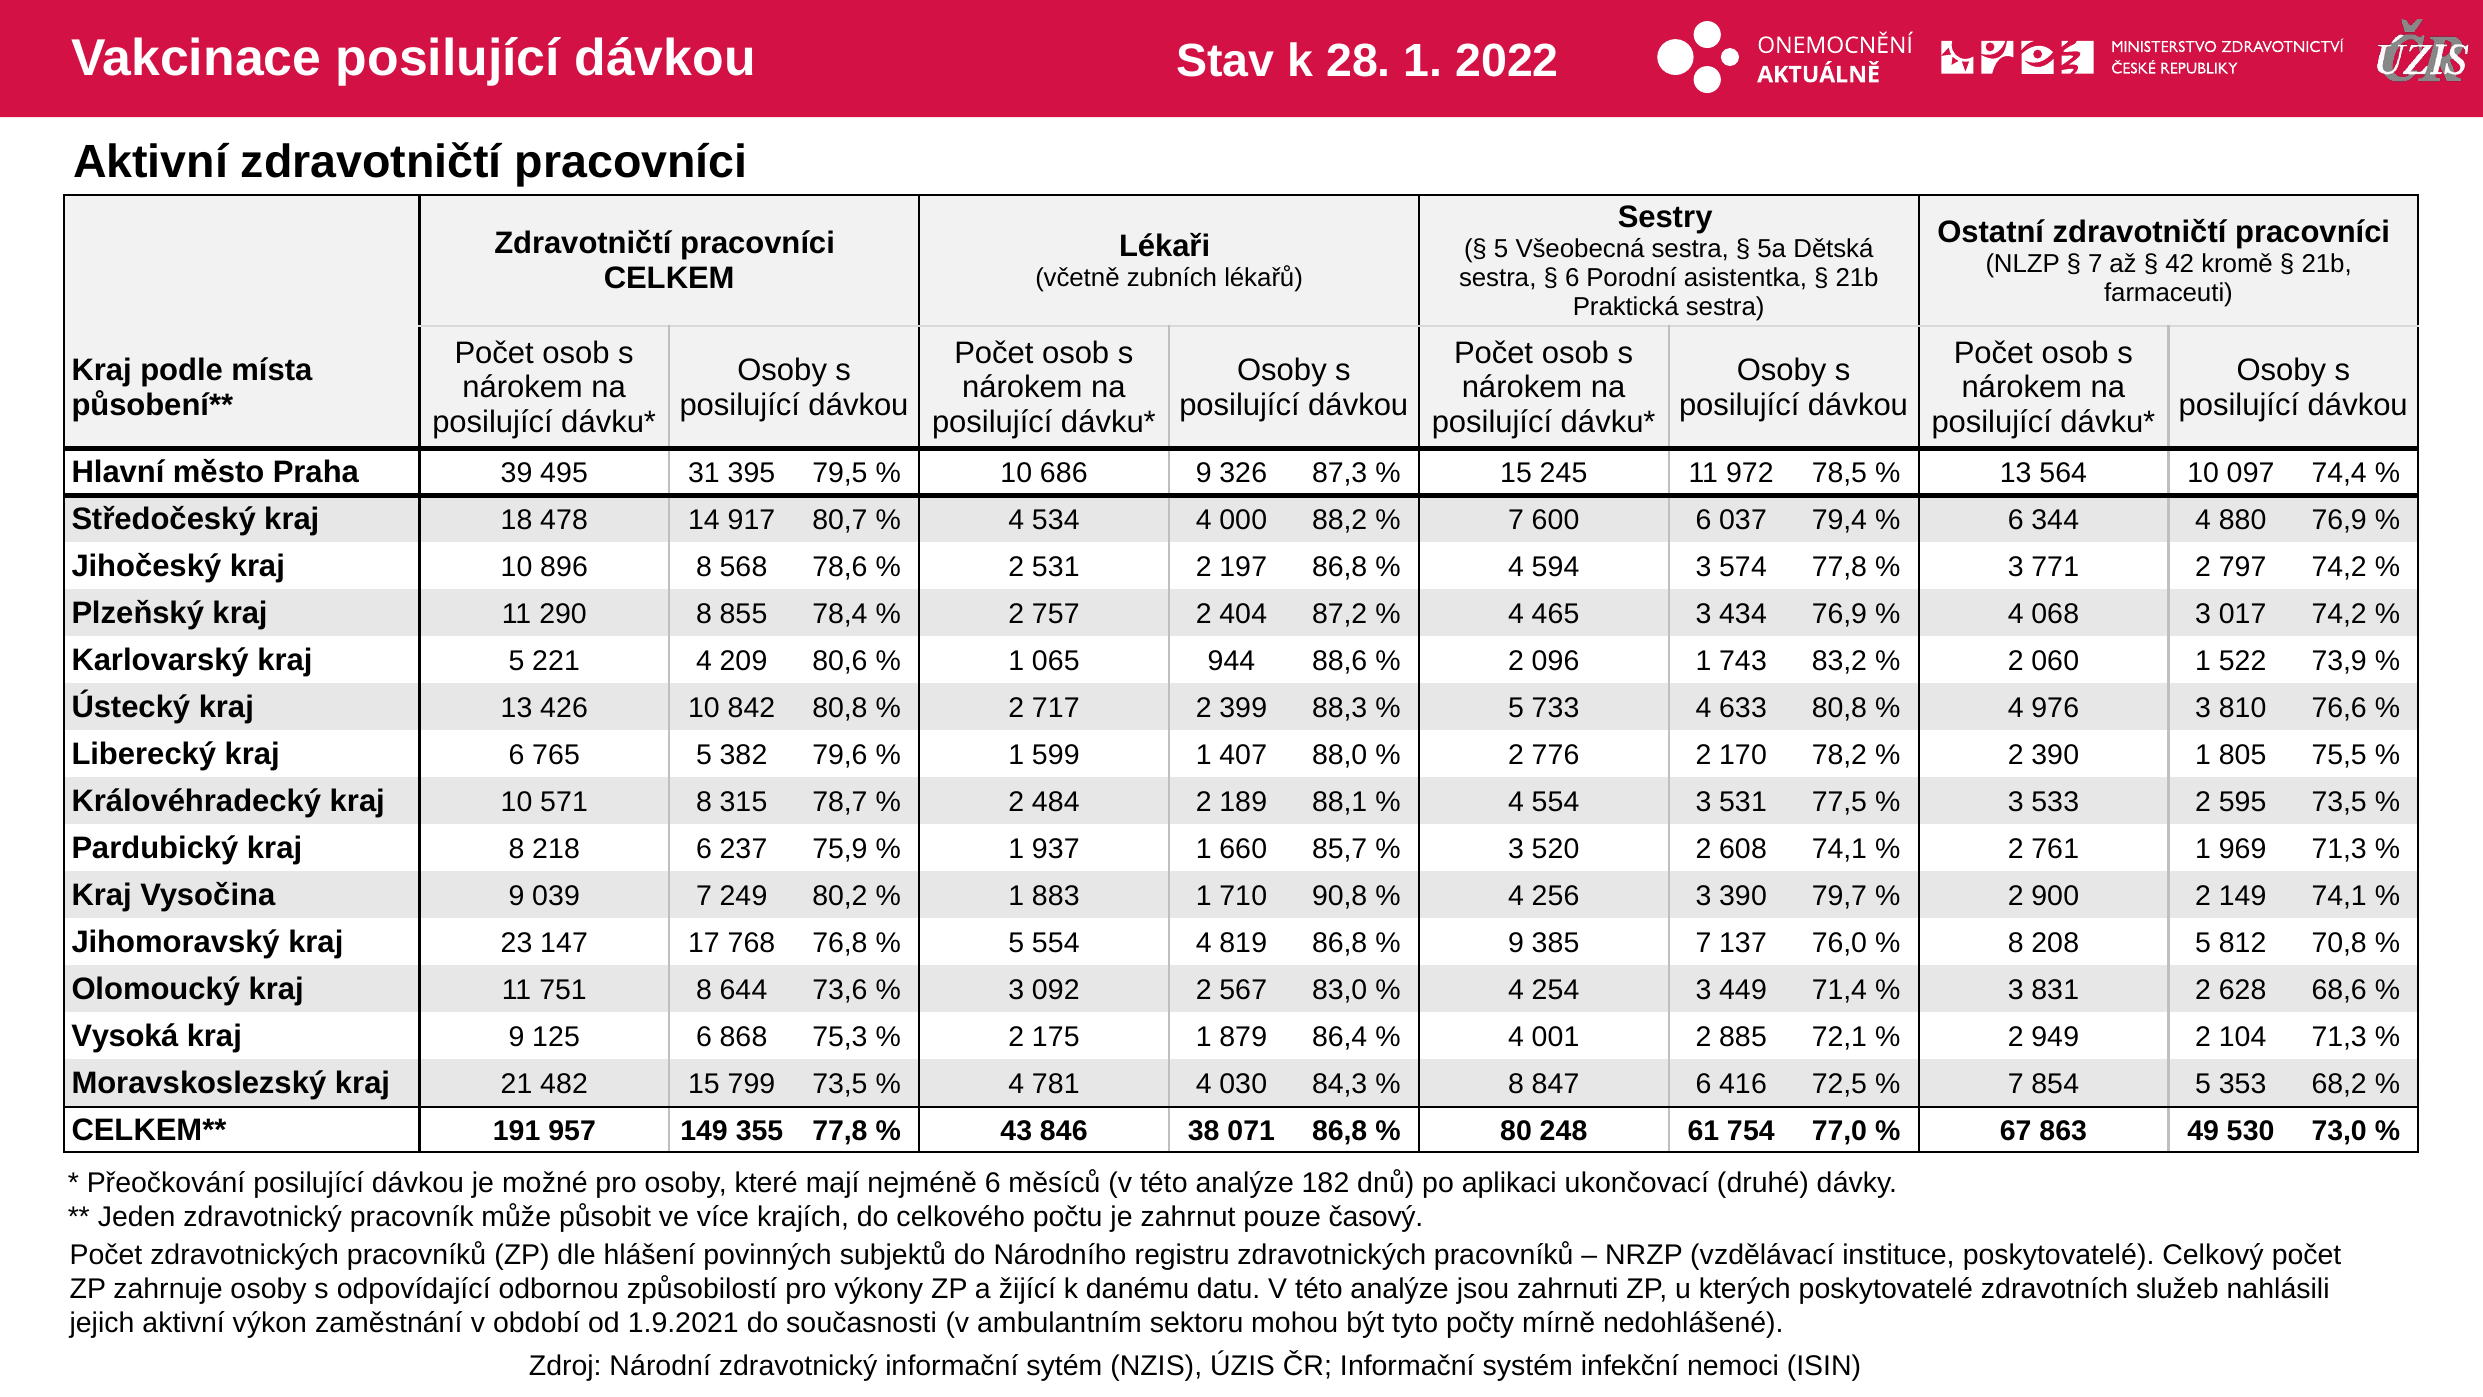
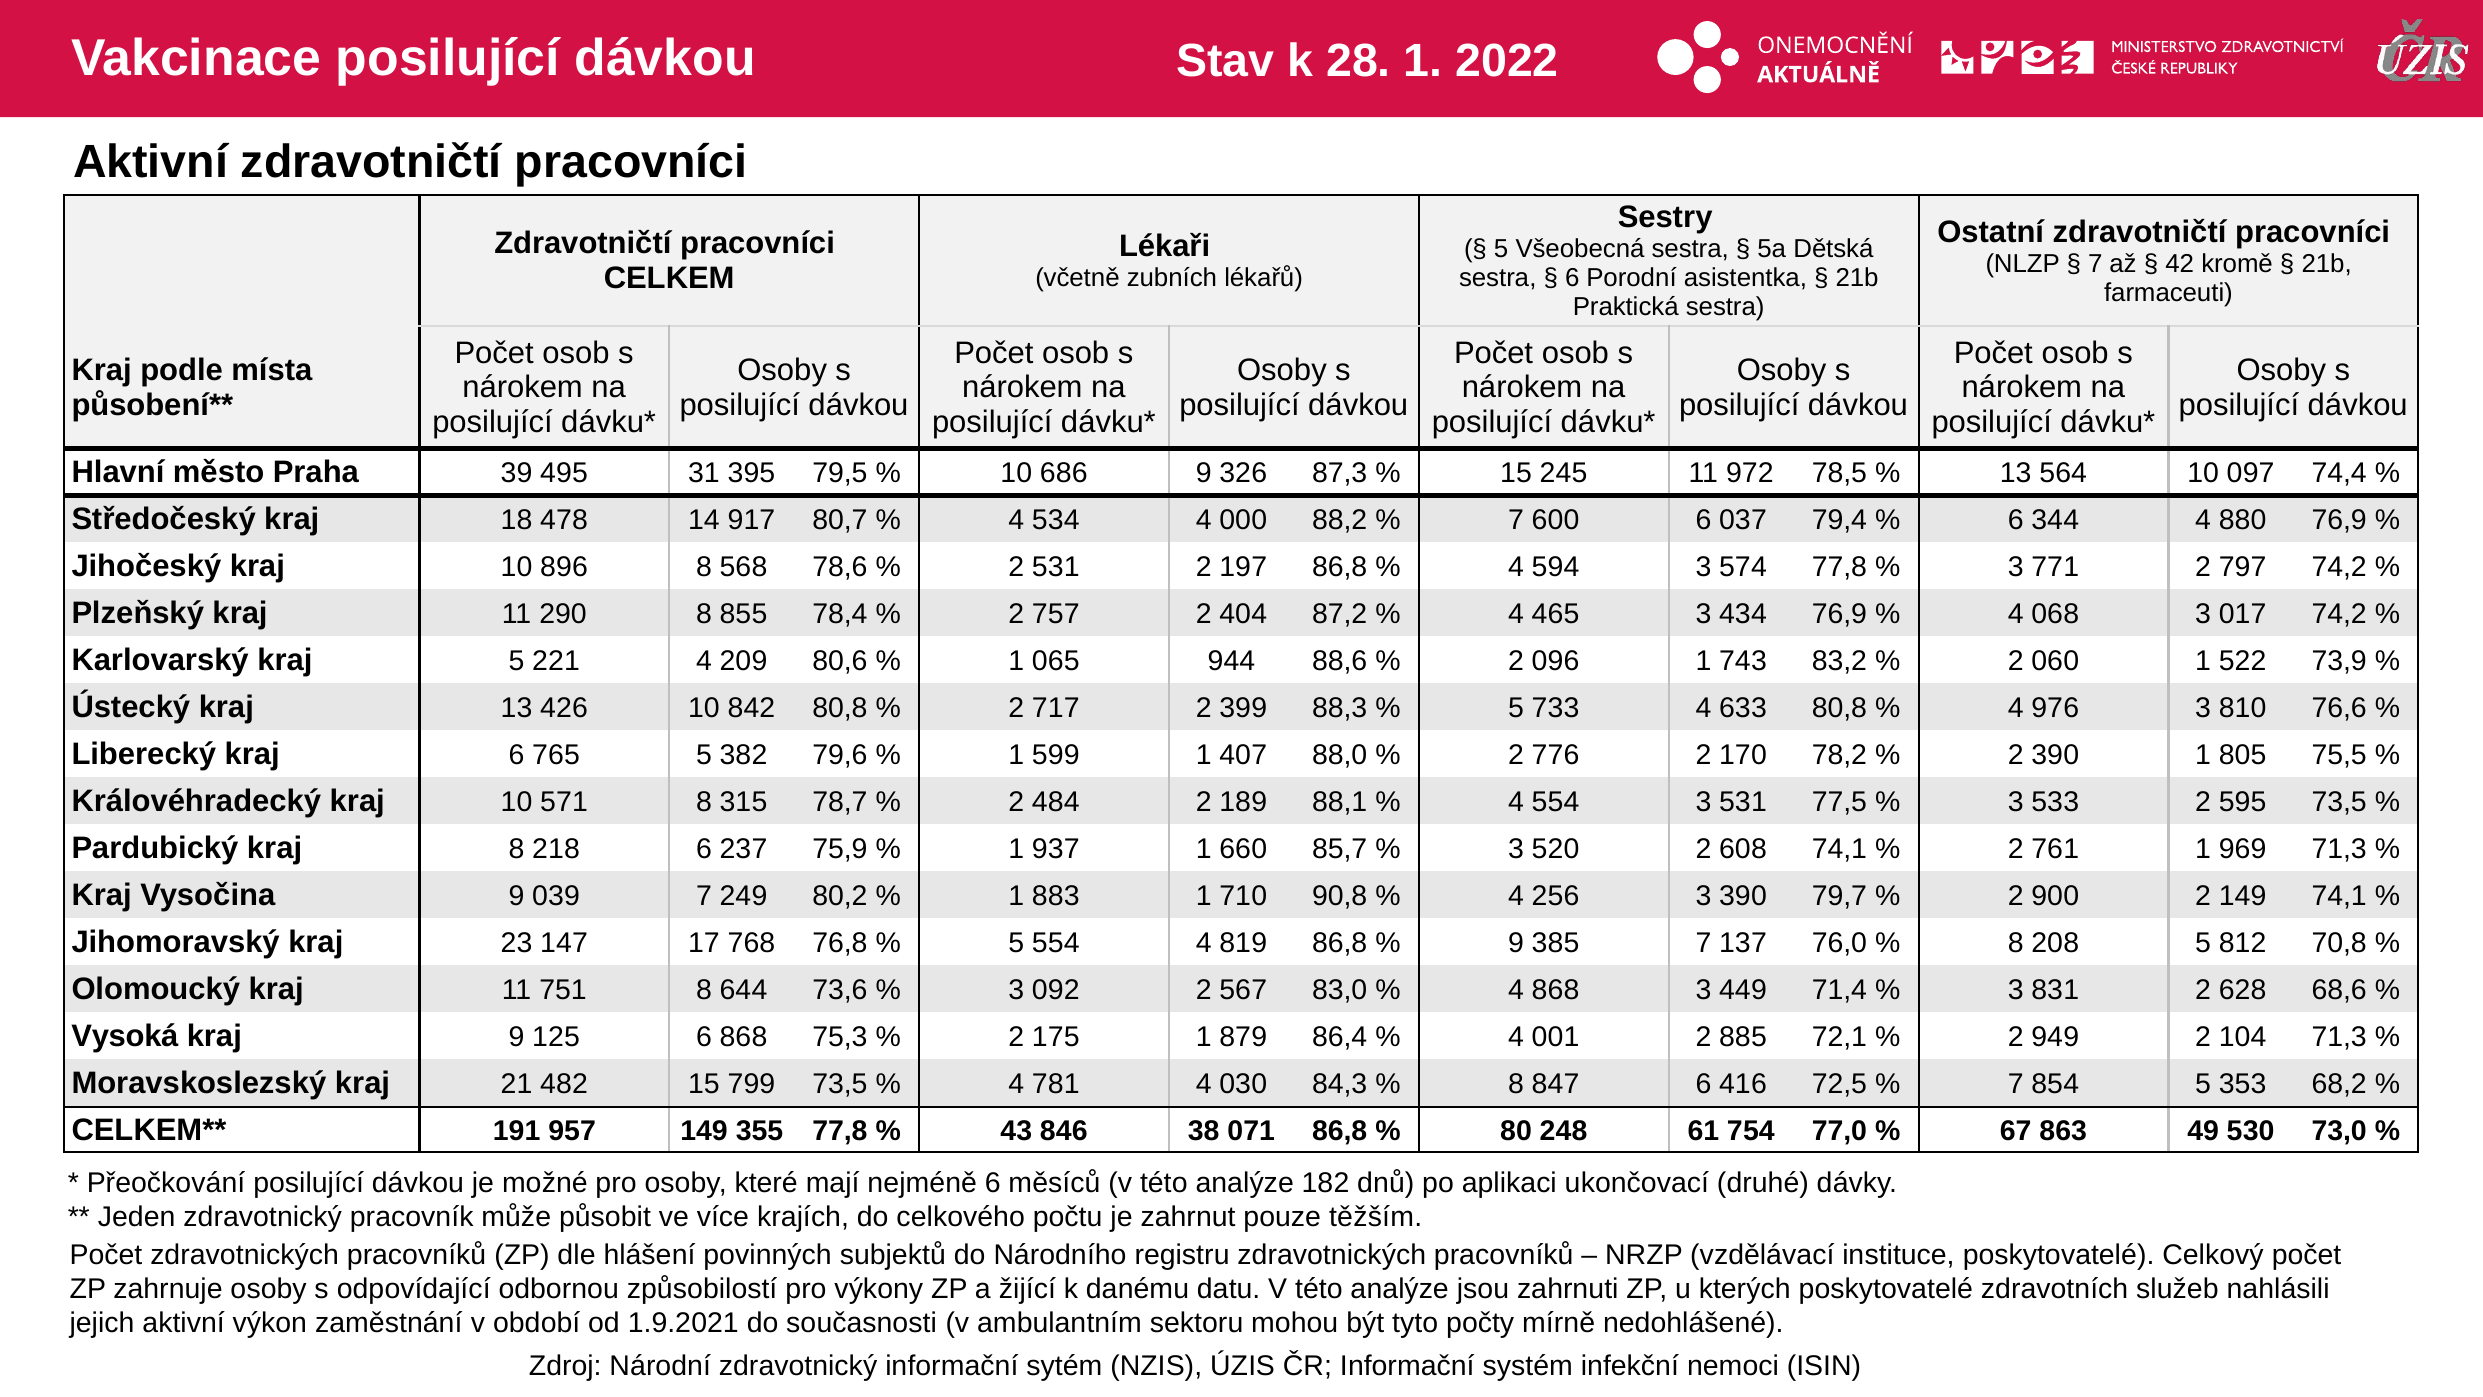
4 254: 254 -> 868
časový: časový -> těžším
